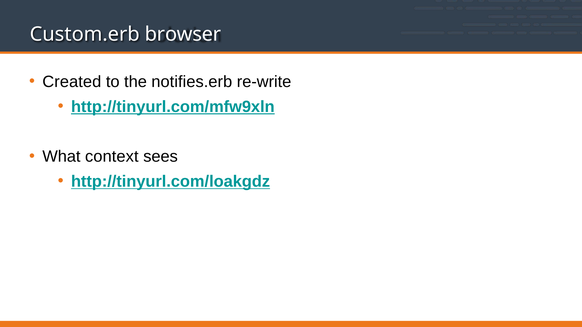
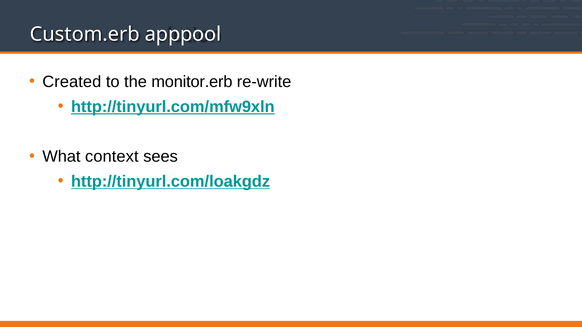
browser: browser -> apppool
notifies.erb: notifies.erb -> monitor.erb
